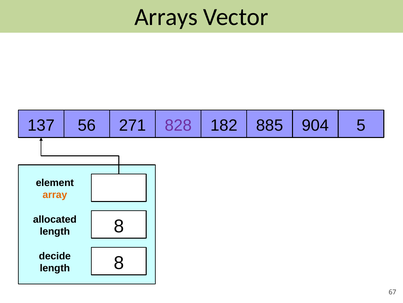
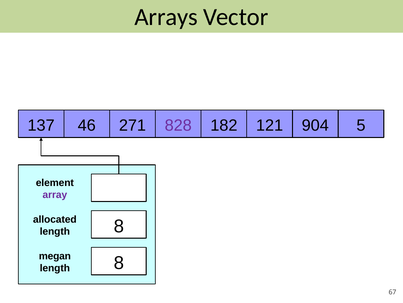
56: 56 -> 46
885: 885 -> 121
array colour: orange -> purple
decide: decide -> megan
